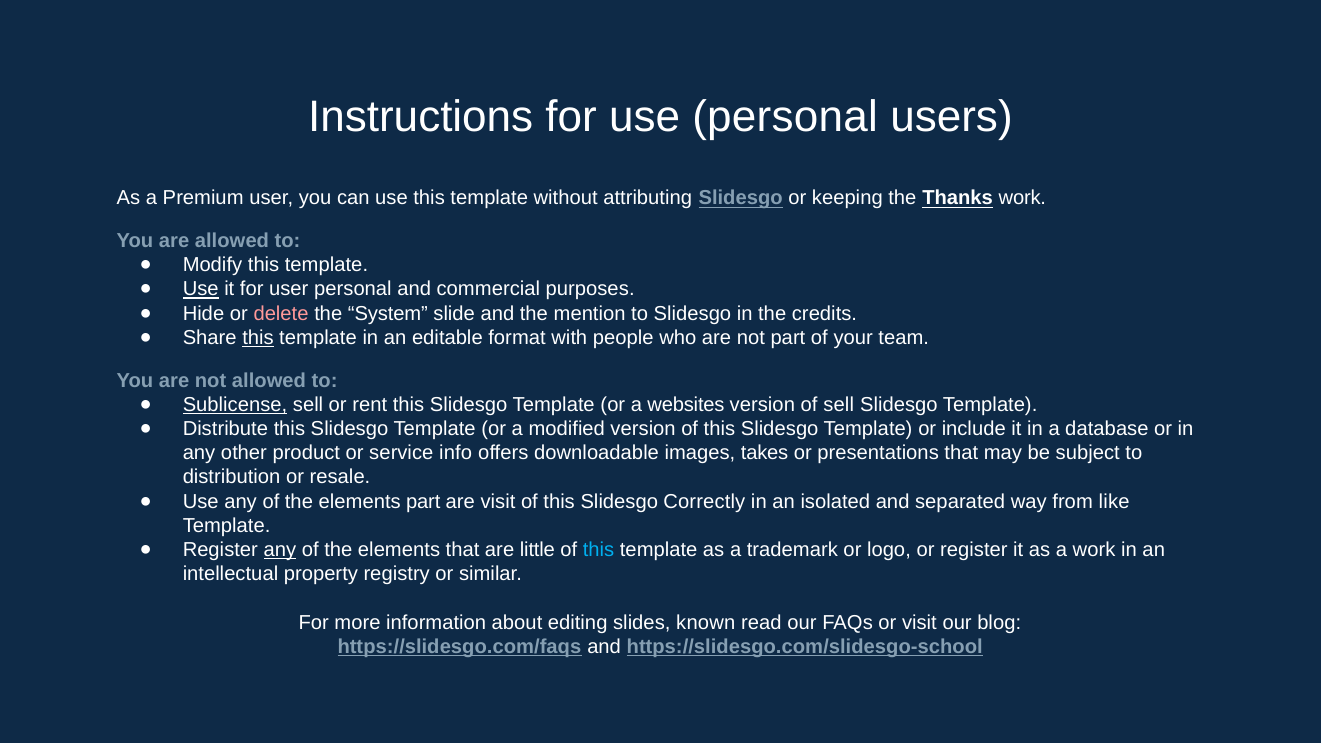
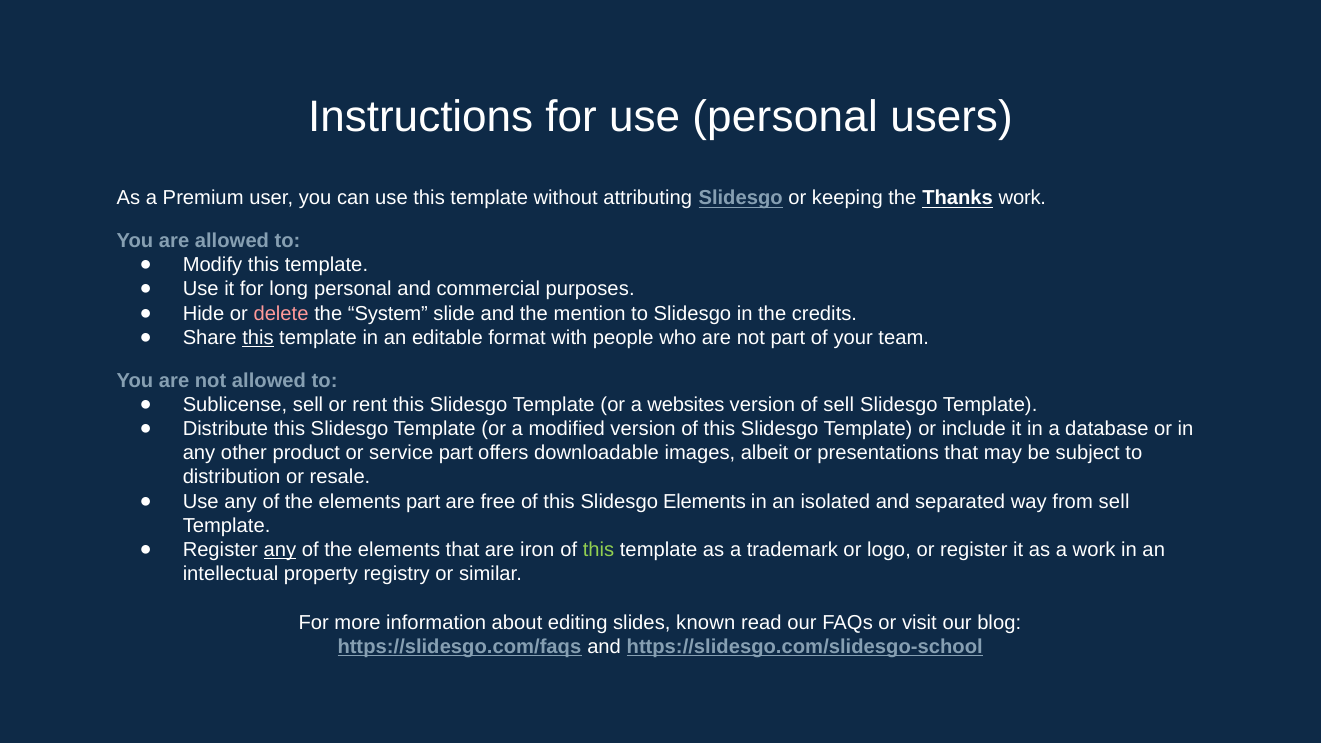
Use at (201, 289) underline: present -> none
for user: user -> long
Sublicense underline: present -> none
service info: info -> part
takes: takes -> albeit
are visit: visit -> free
Slidesgo Correctly: Correctly -> Elements
from like: like -> sell
little: little -> iron
this at (598, 550) colour: light blue -> light green
